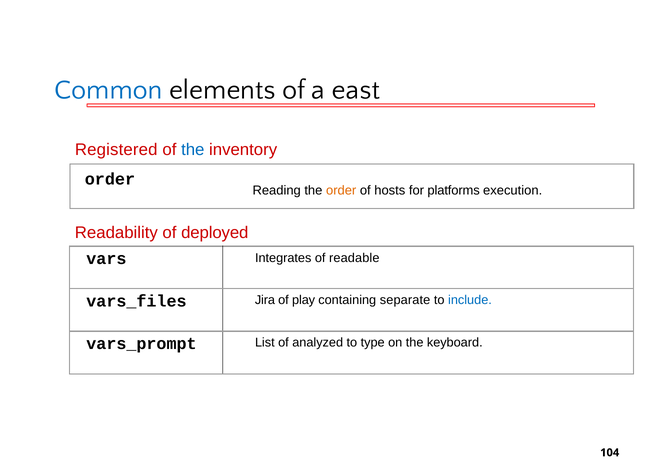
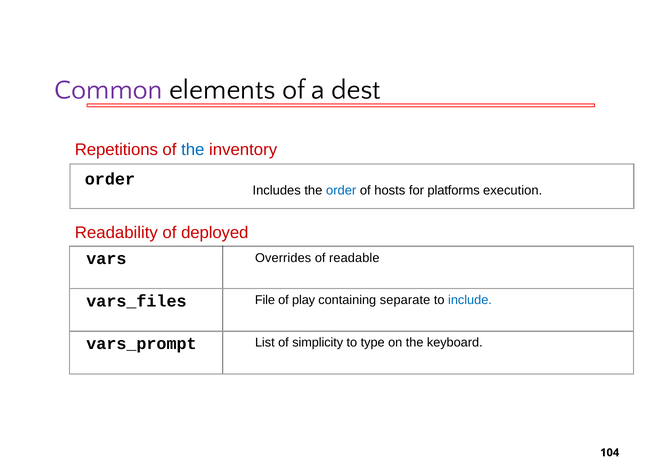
Common colour: blue -> purple
east: east -> dest
Registered: Registered -> Repetitions
Reading: Reading -> Includes
order at (341, 190) colour: orange -> blue
Integrates: Integrates -> Overrides
Jira: Jira -> File
analyzed: analyzed -> simplicity
